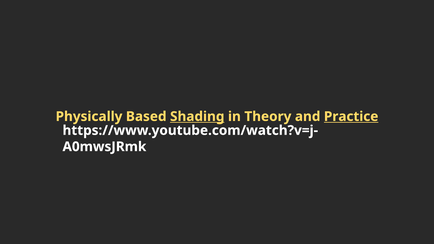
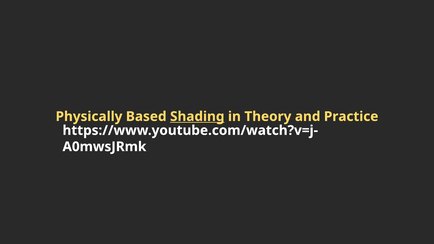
Practice underline: present -> none
